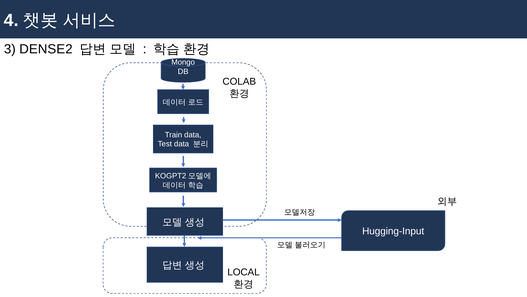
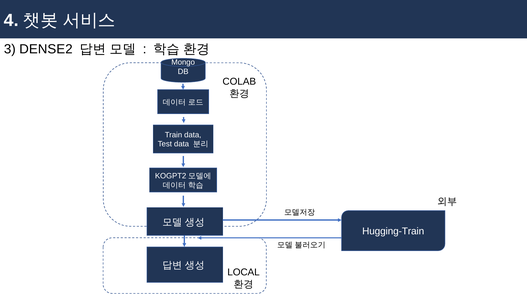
Hugging-Input: Hugging-Input -> Hugging-Train
